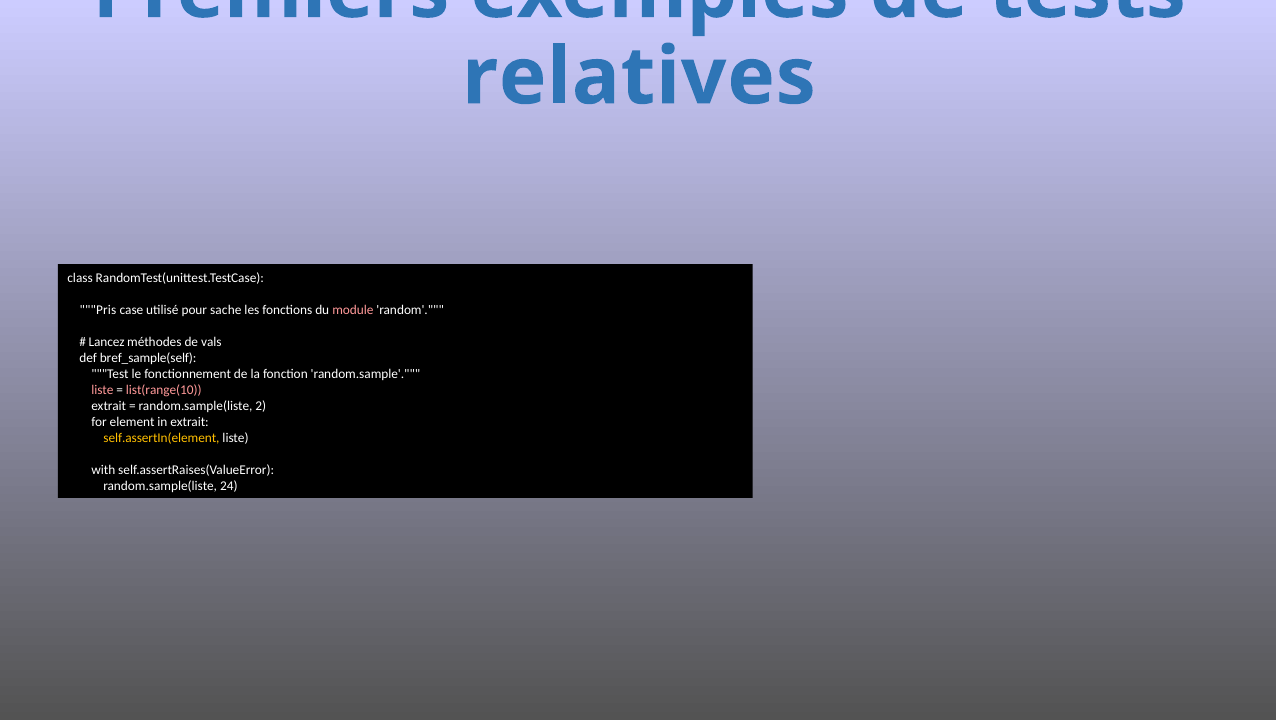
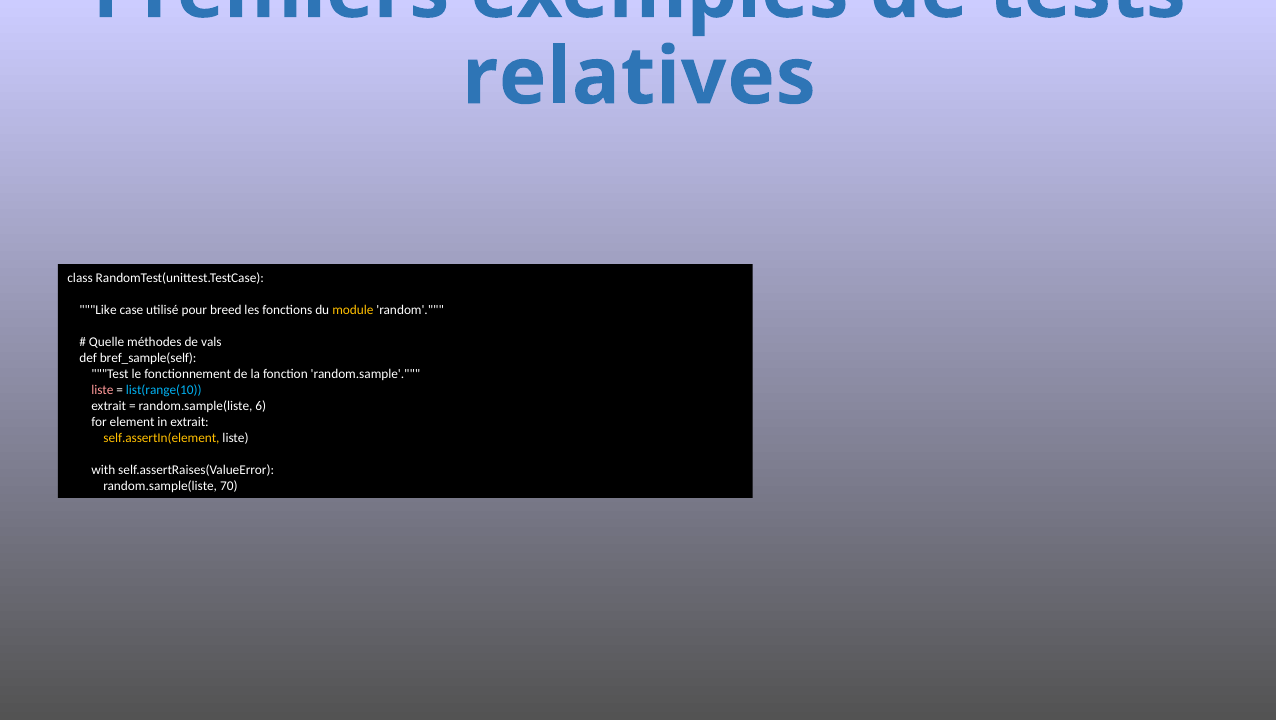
Pris: Pris -> Like
sache: sache -> breed
module colour: pink -> yellow
Lancez: Lancez -> Quelle
list(range(10 colour: pink -> light blue
2: 2 -> 6
24: 24 -> 70
